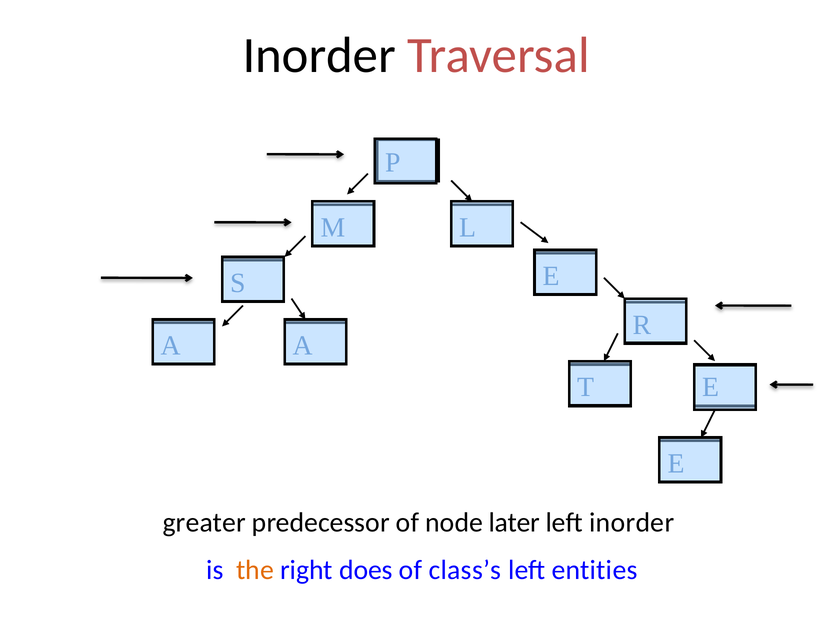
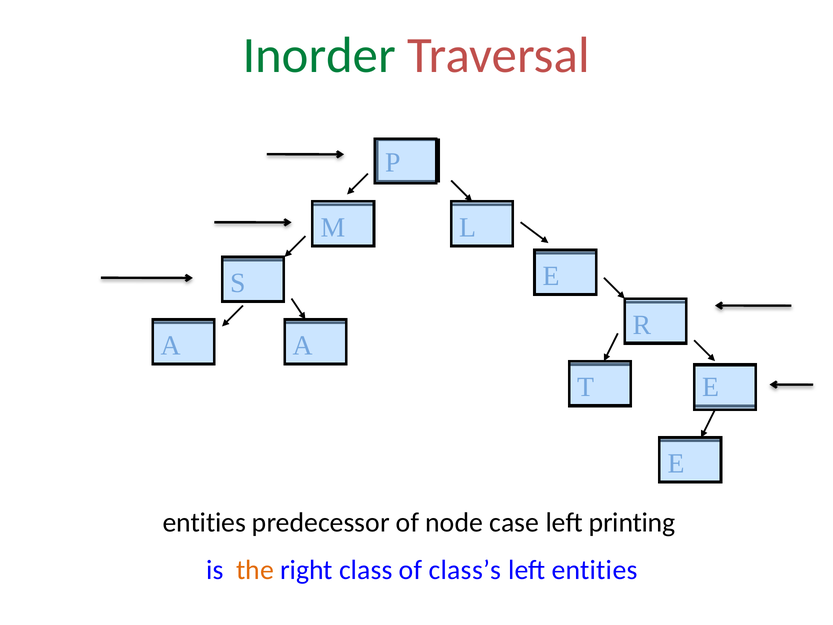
Inorder at (319, 56) colour: black -> green
greater at (204, 523): greater -> entities
later: later -> case
left inorder: inorder -> printing
does: does -> class
